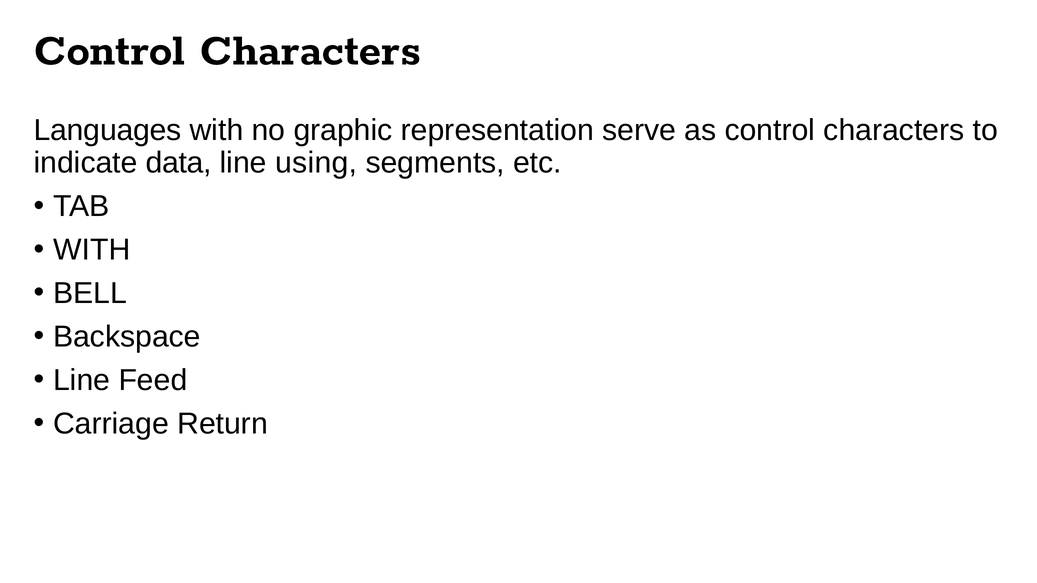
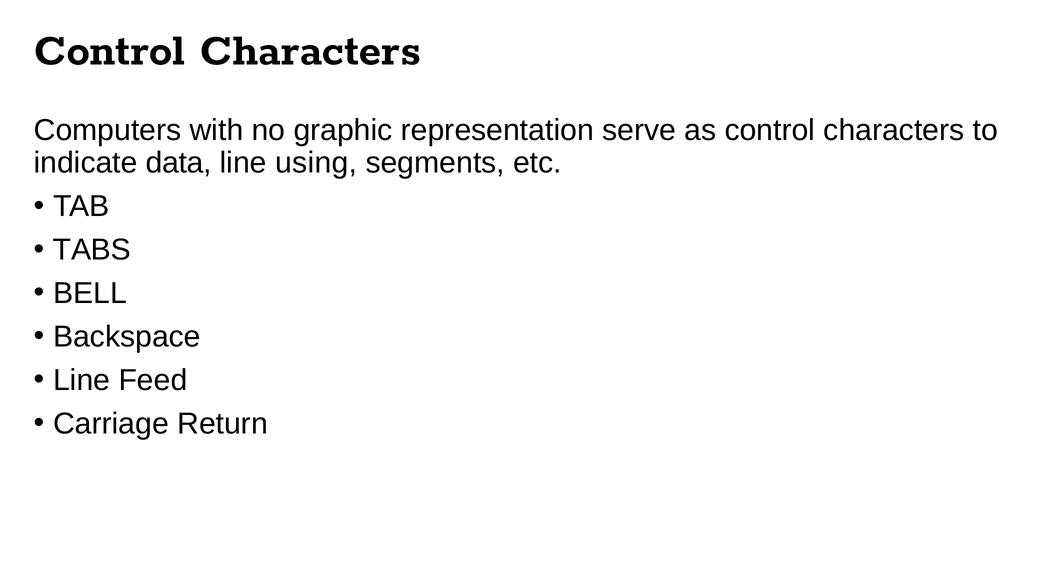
Languages: Languages -> Computers
WITH at (92, 250): WITH -> TABS
